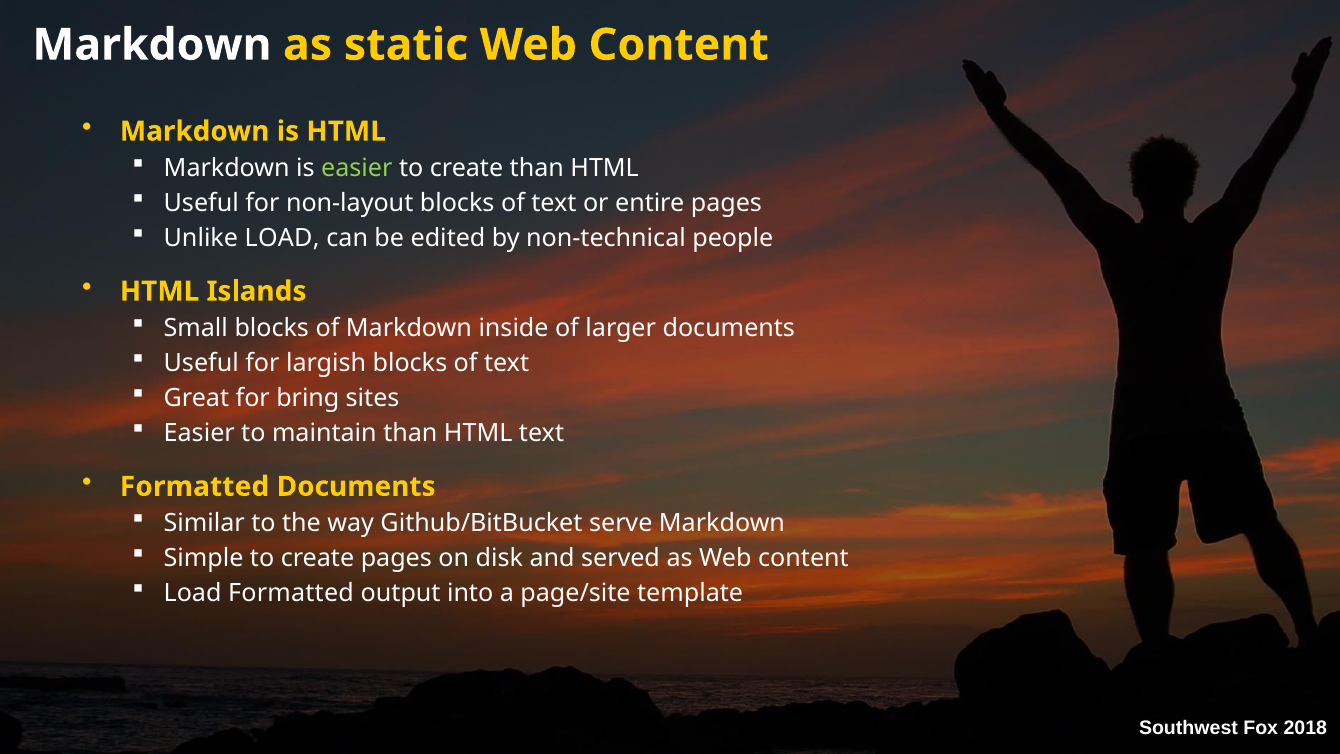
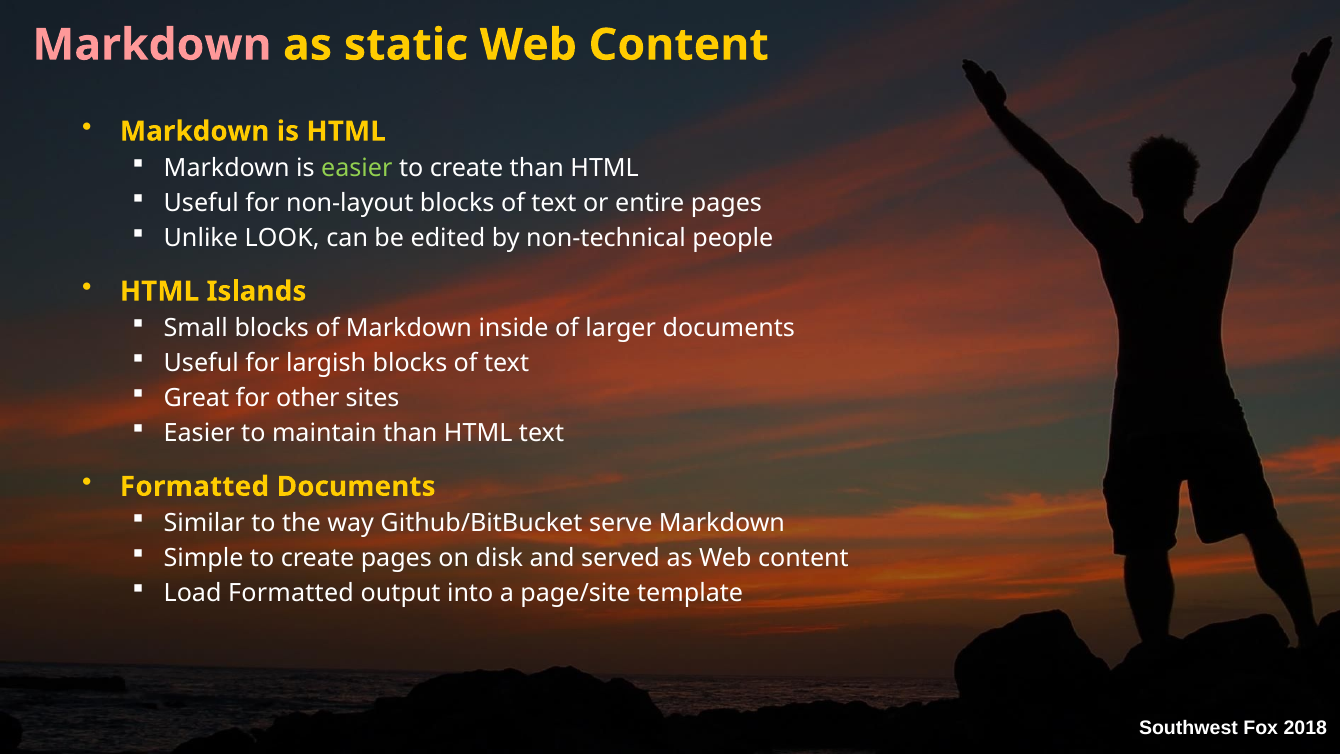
Markdown at (152, 45) colour: white -> pink
Unlike LOAD: LOAD -> LOOK
bring: bring -> other
